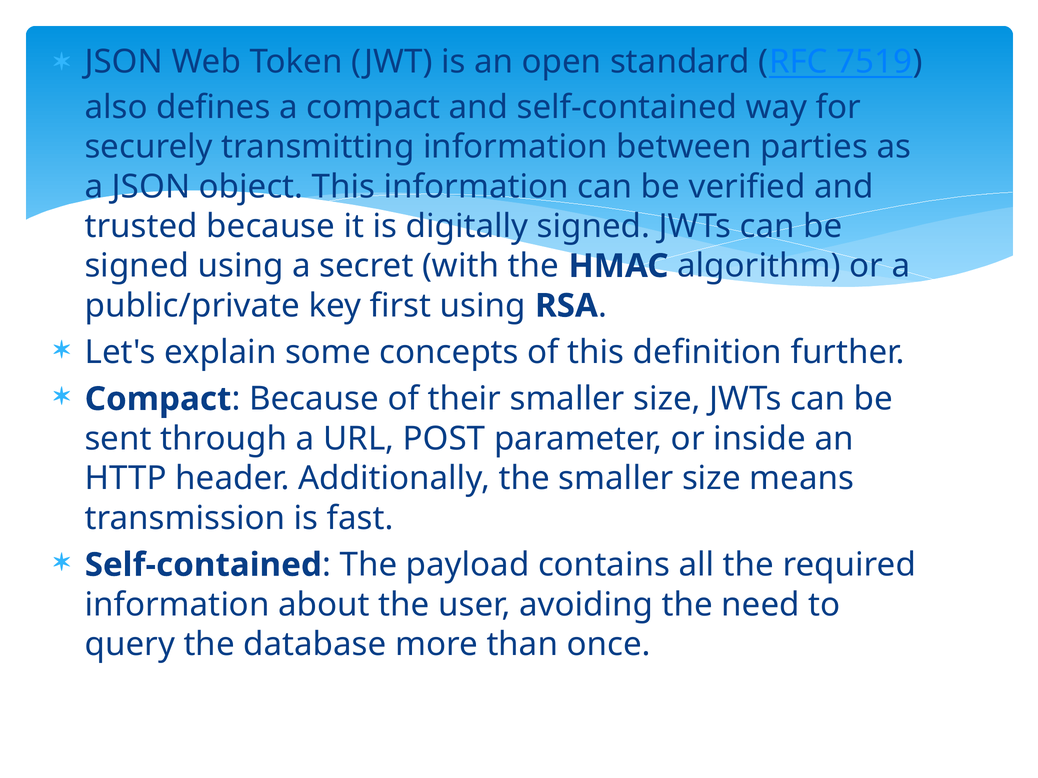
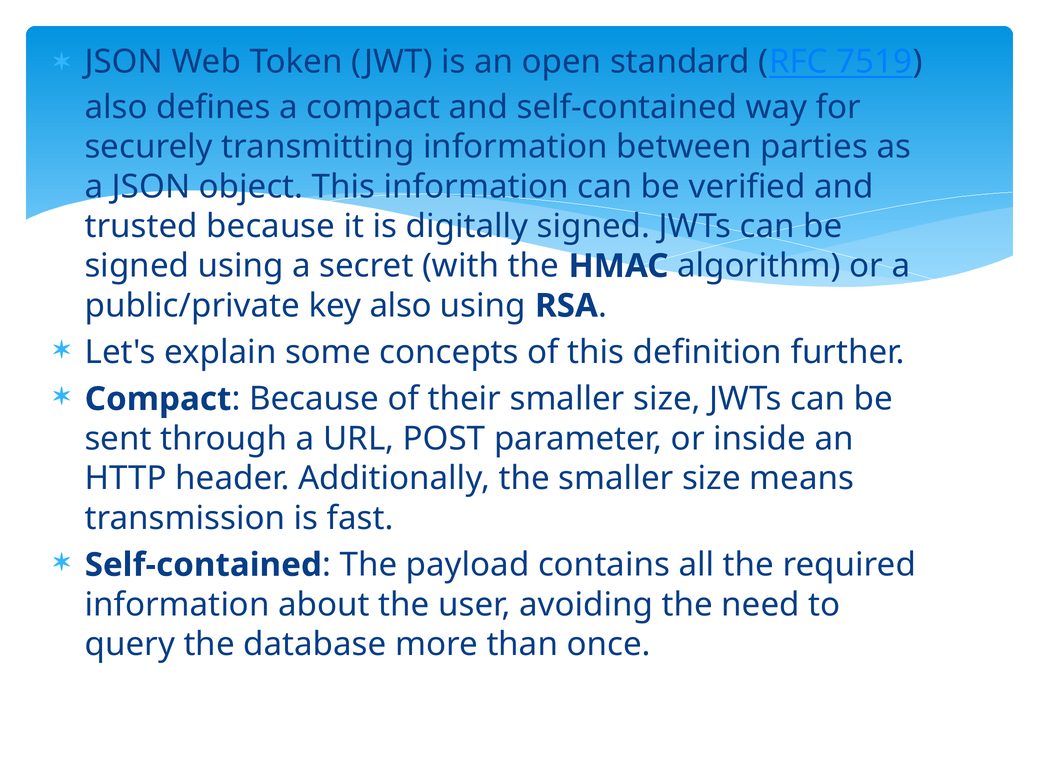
key first: first -> also
